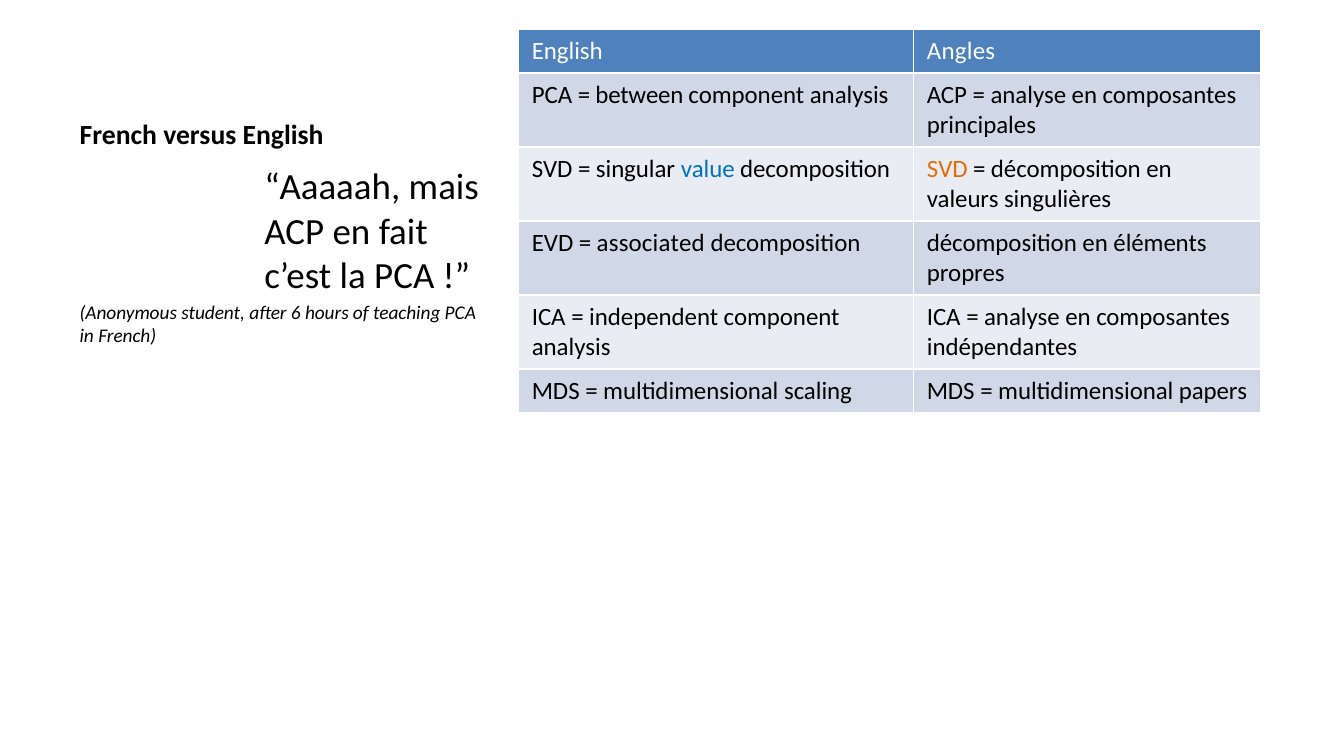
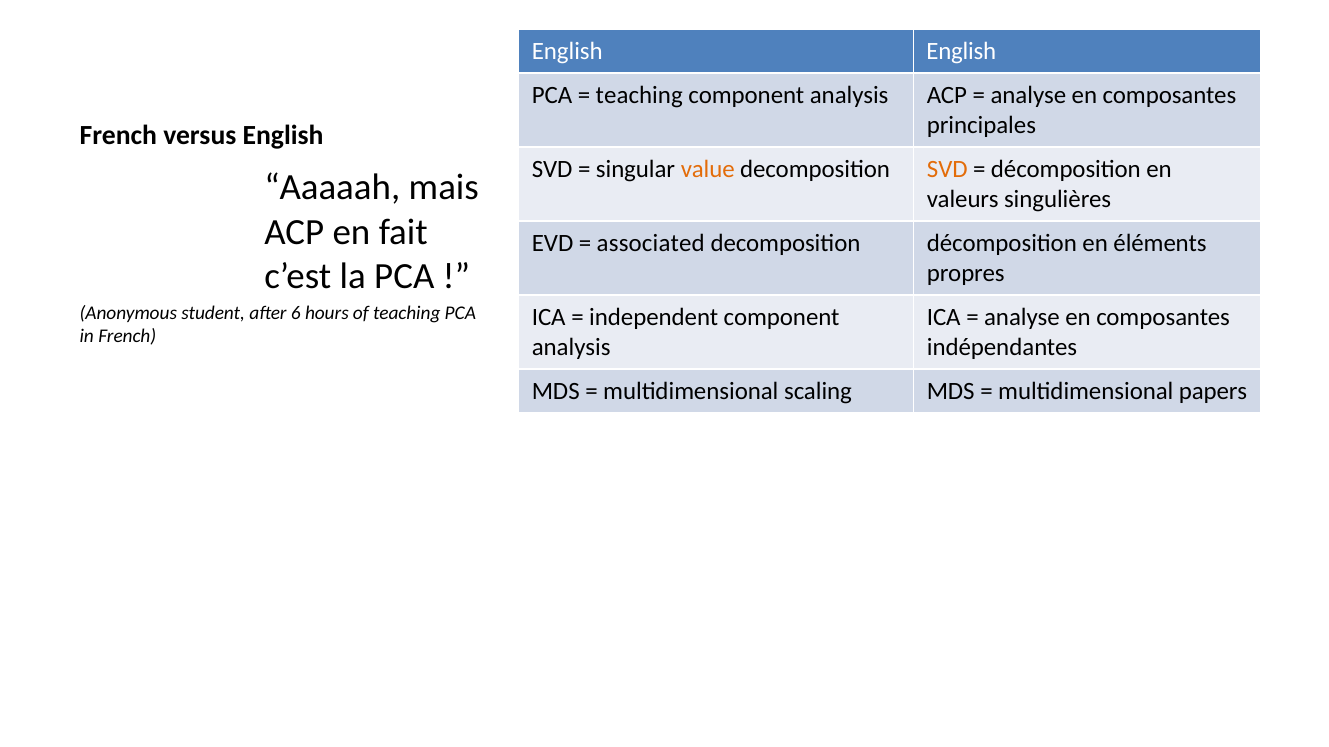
English Angles: Angles -> English
between at (639, 95): between -> teaching
value colour: blue -> orange
